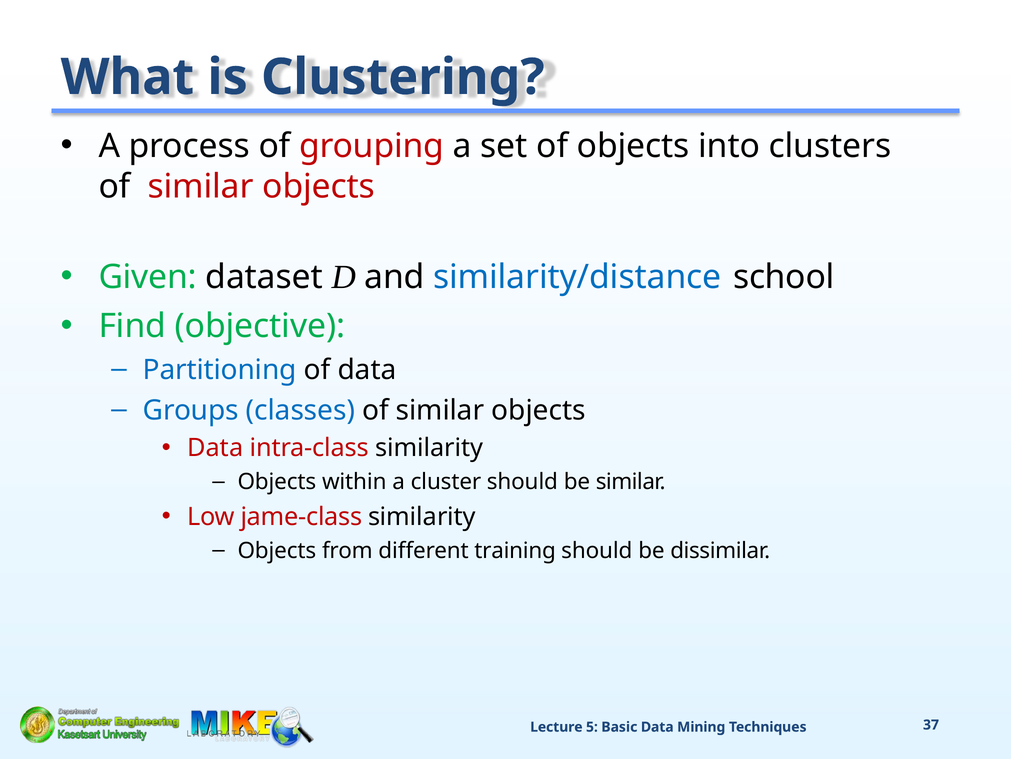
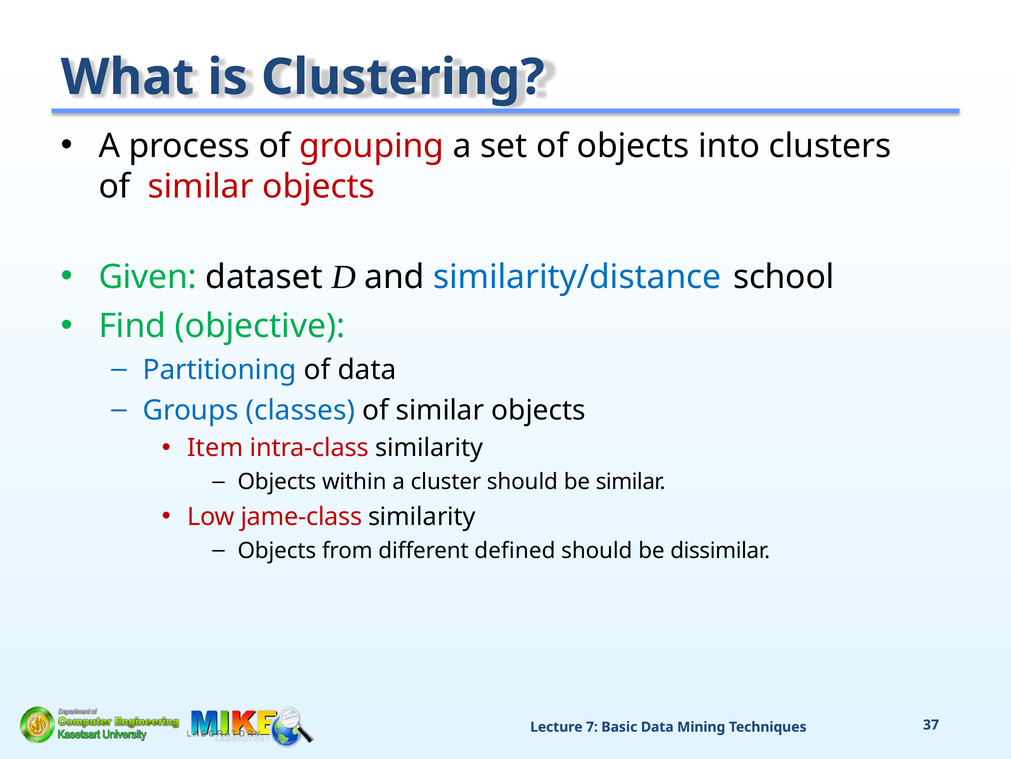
Data at (215, 448): Data -> Item
training: training -> defined
5: 5 -> 7
